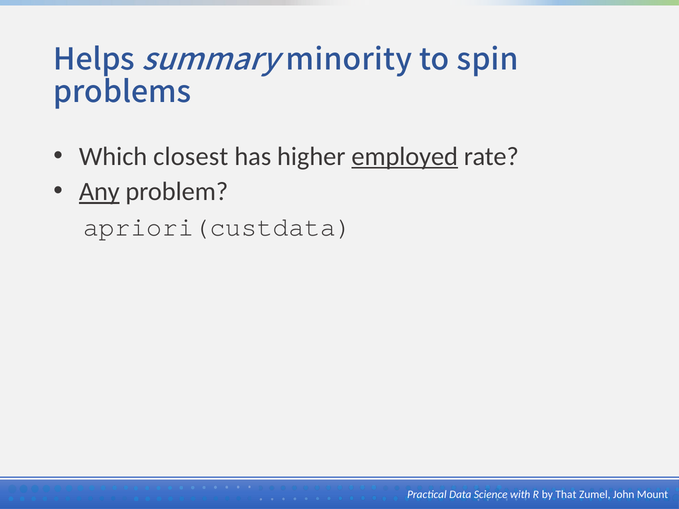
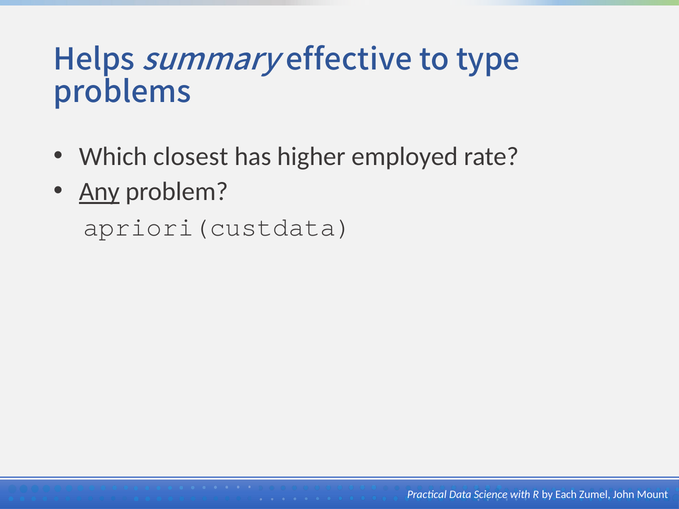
minority: minority -> effective
spin: spin -> type
employed underline: present -> none
That: That -> Each
